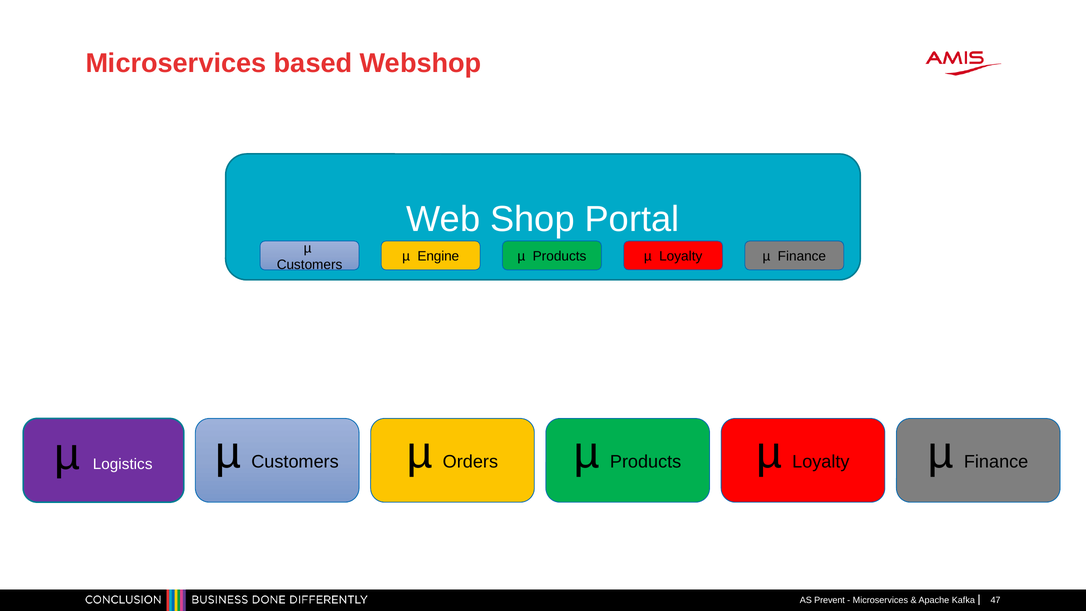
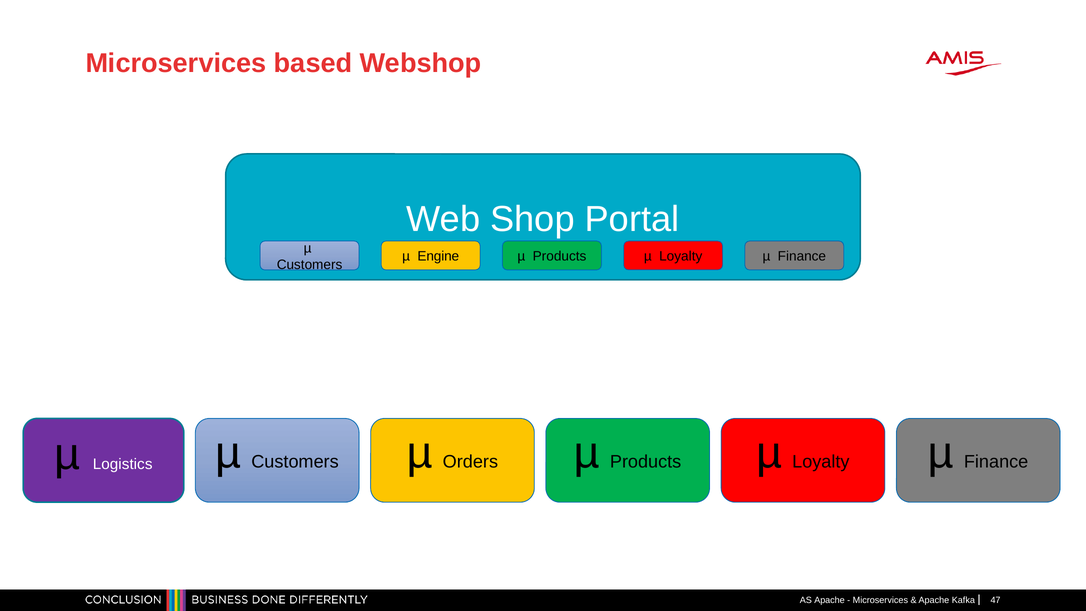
AS Prevent: Prevent -> Apache
